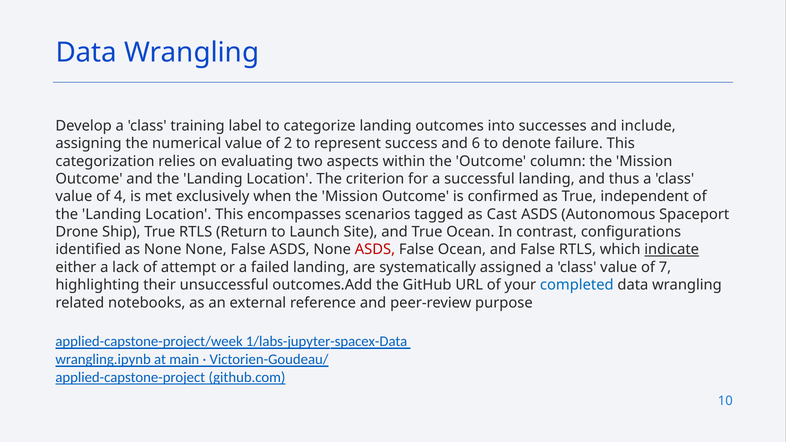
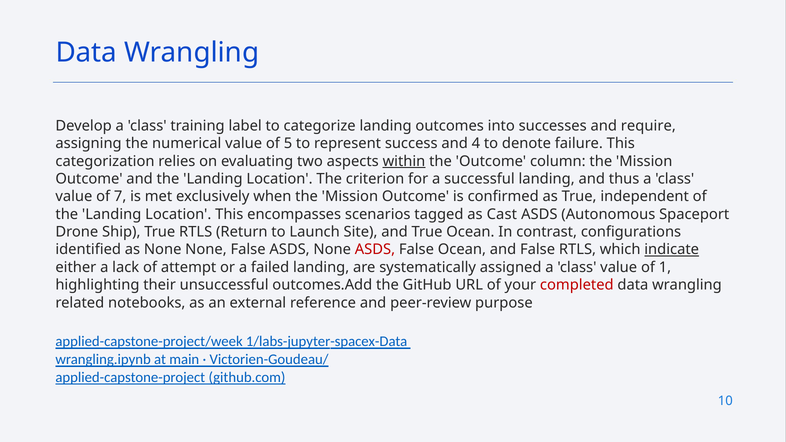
include: include -> require
2: 2 -> 5
6: 6 -> 4
within underline: none -> present
4: 4 -> 7
7: 7 -> 1
completed colour: blue -> red
